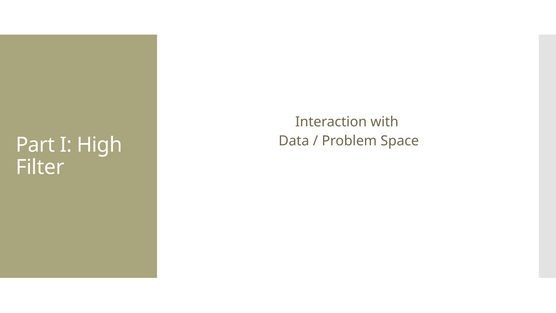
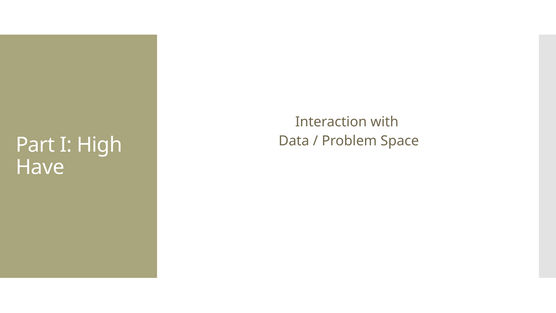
Filter: Filter -> Have
